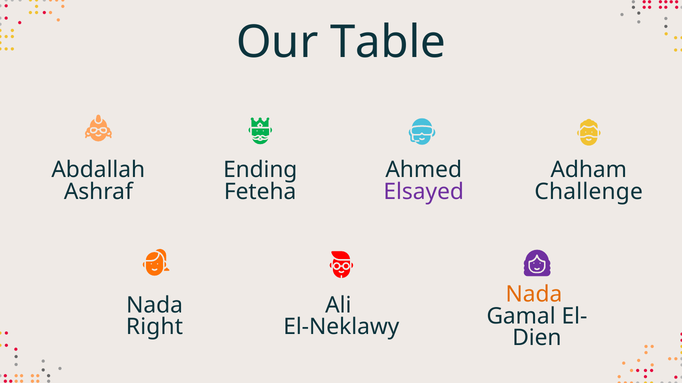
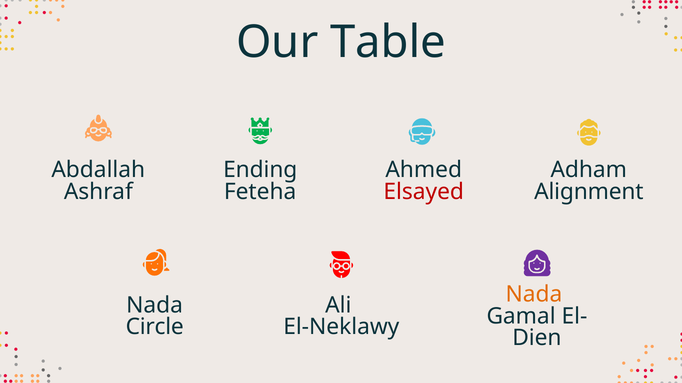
Elsayed colour: purple -> red
Challenge: Challenge -> Alignment
Right: Right -> Circle
